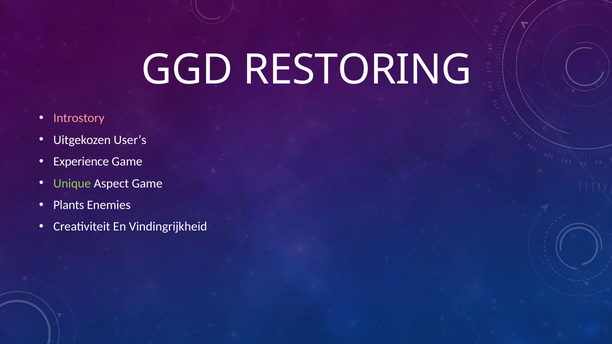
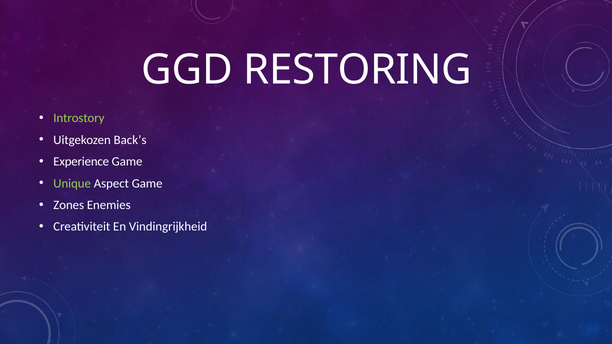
Introstory colour: pink -> light green
User’s: User’s -> Back’s
Plants: Plants -> Zones
